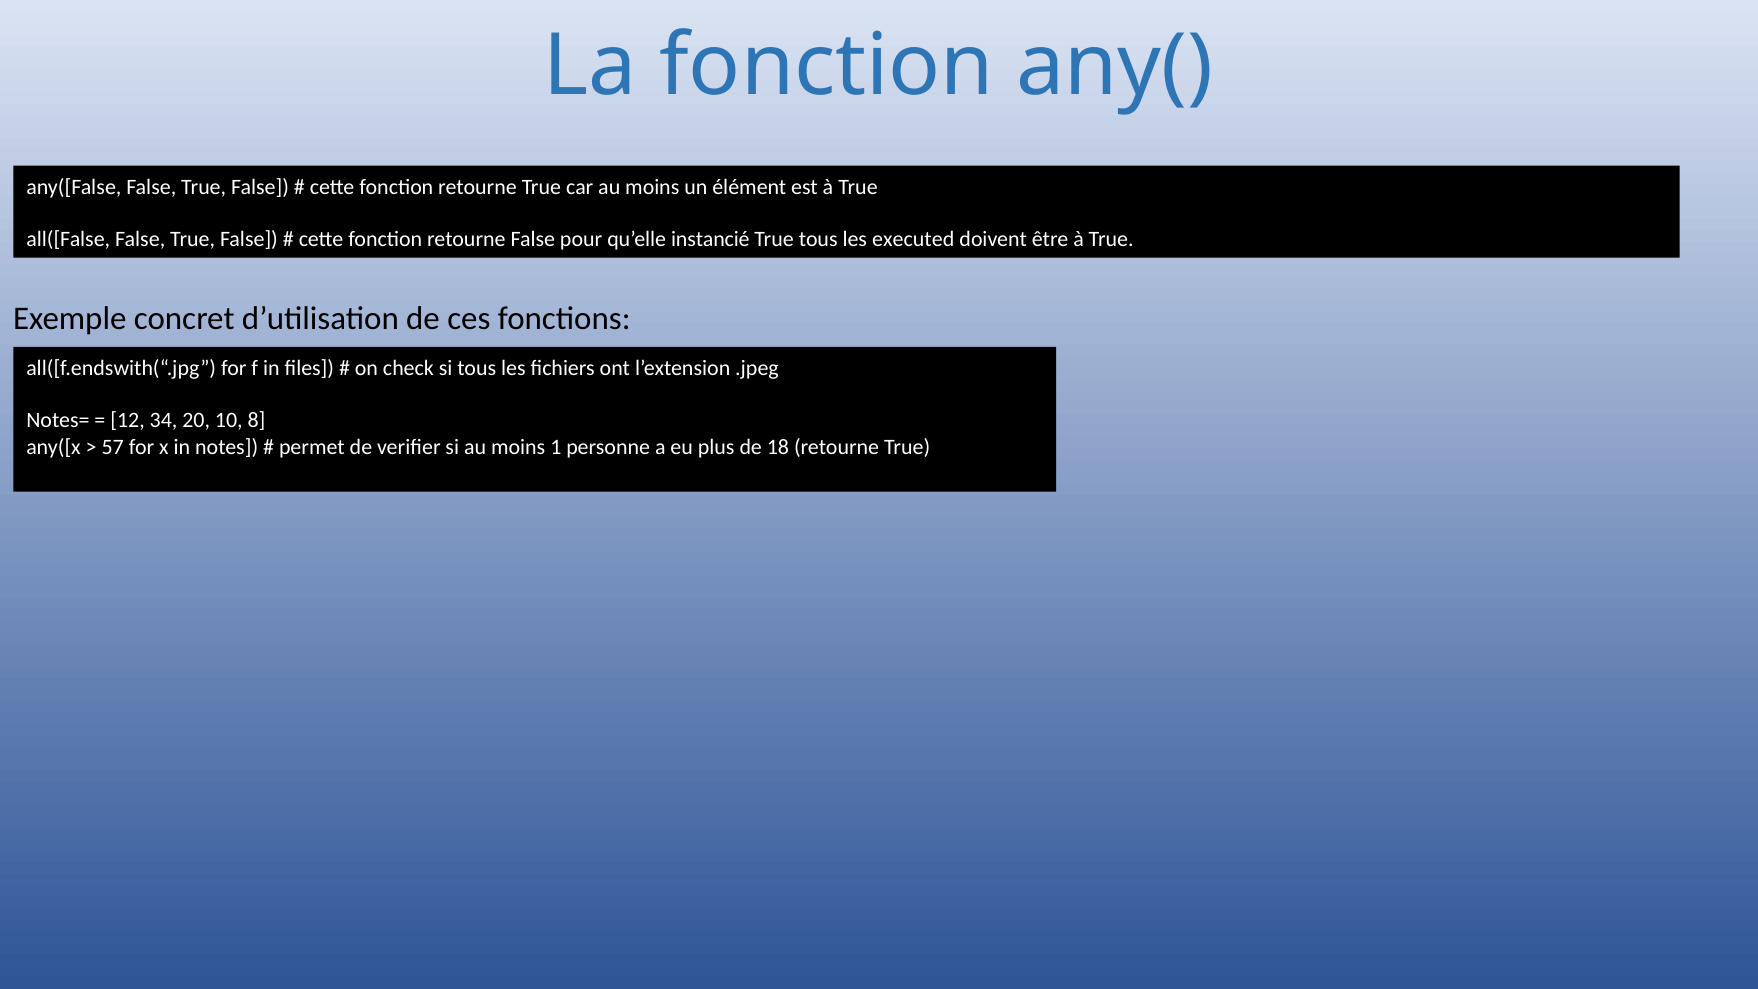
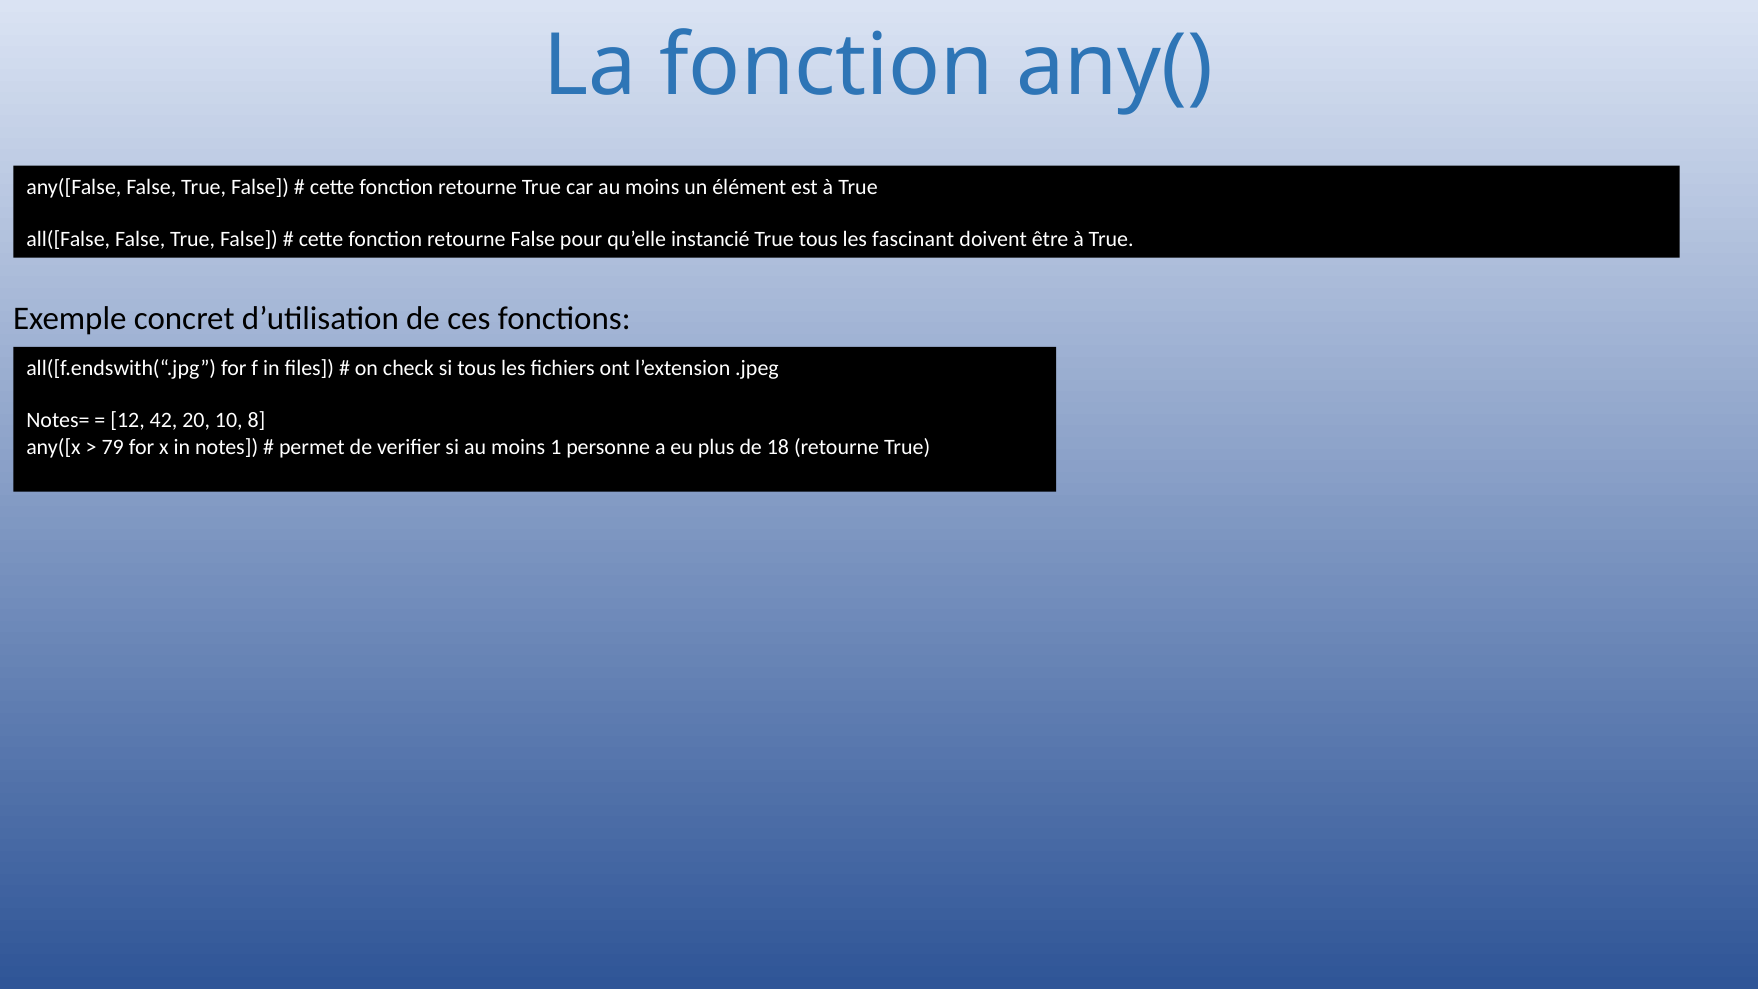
executed: executed -> fascinant
34: 34 -> 42
57: 57 -> 79
